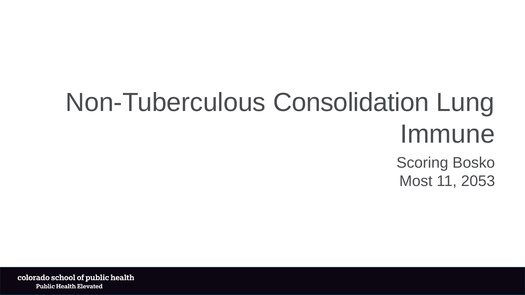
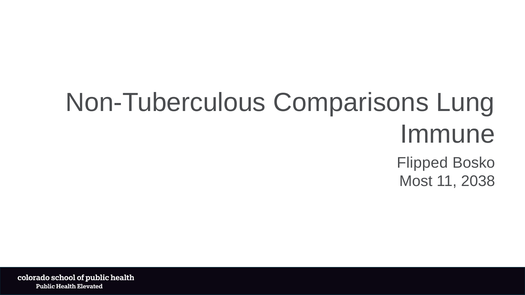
Consolidation: Consolidation -> Comparisons
Scoring: Scoring -> Flipped
2053: 2053 -> 2038
